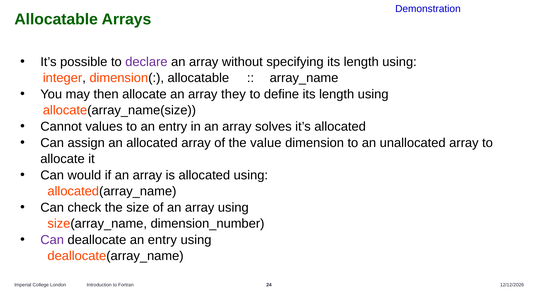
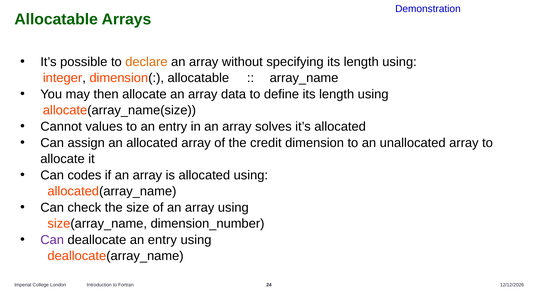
declare colour: purple -> orange
they: they -> data
value: value -> credit
would: would -> codes
